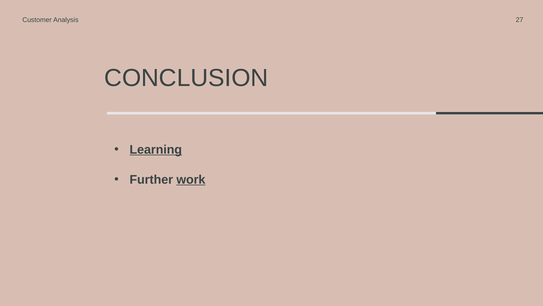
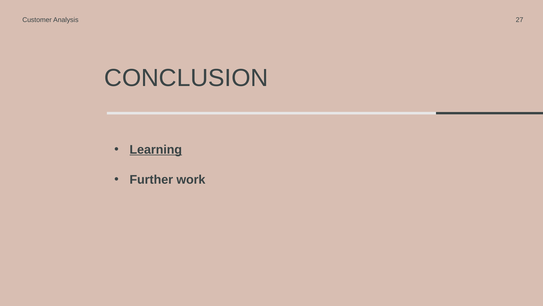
work underline: present -> none
